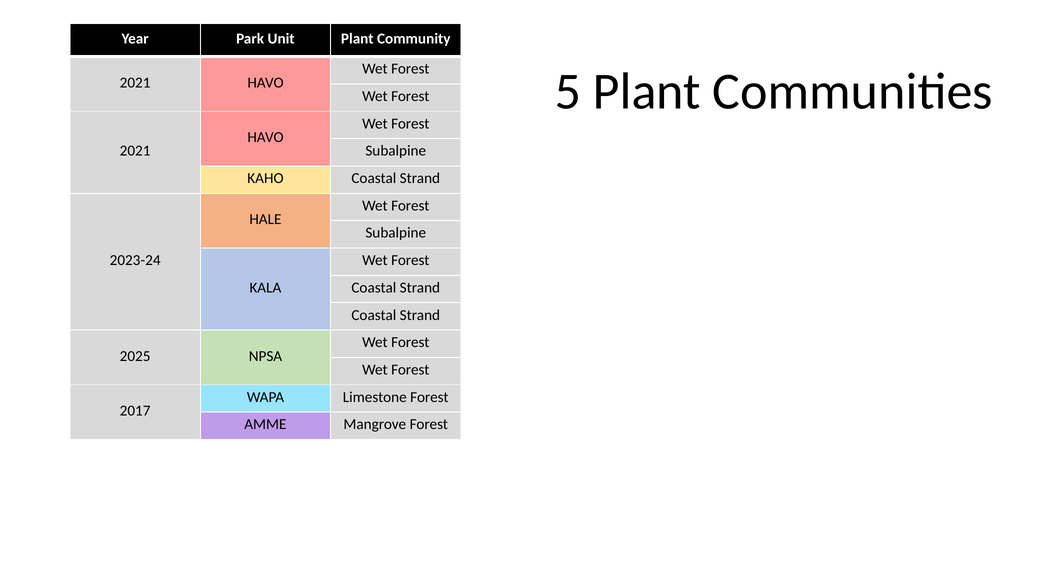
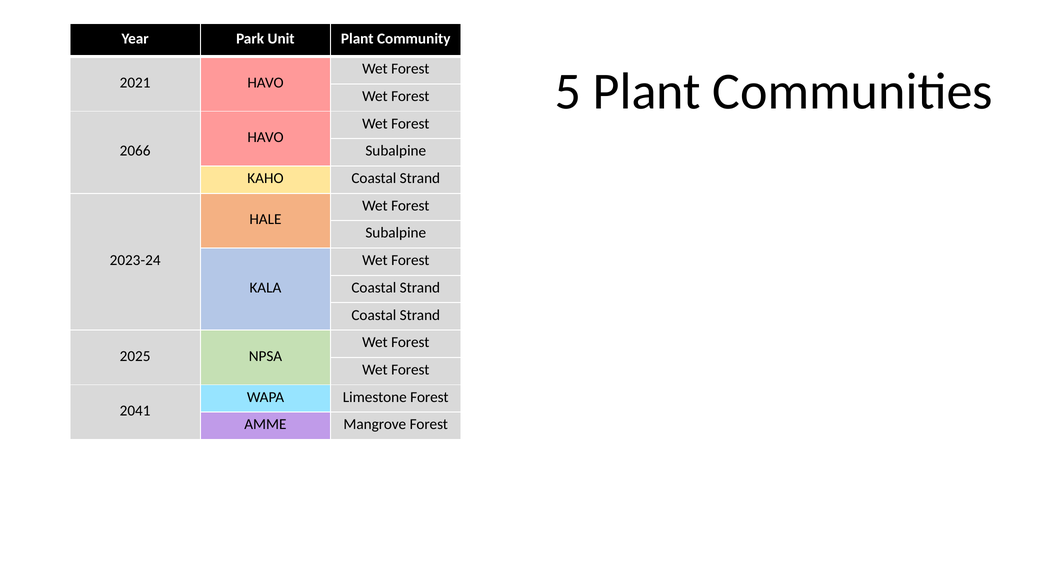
2021 at (135, 151): 2021 -> 2066
2017: 2017 -> 2041
